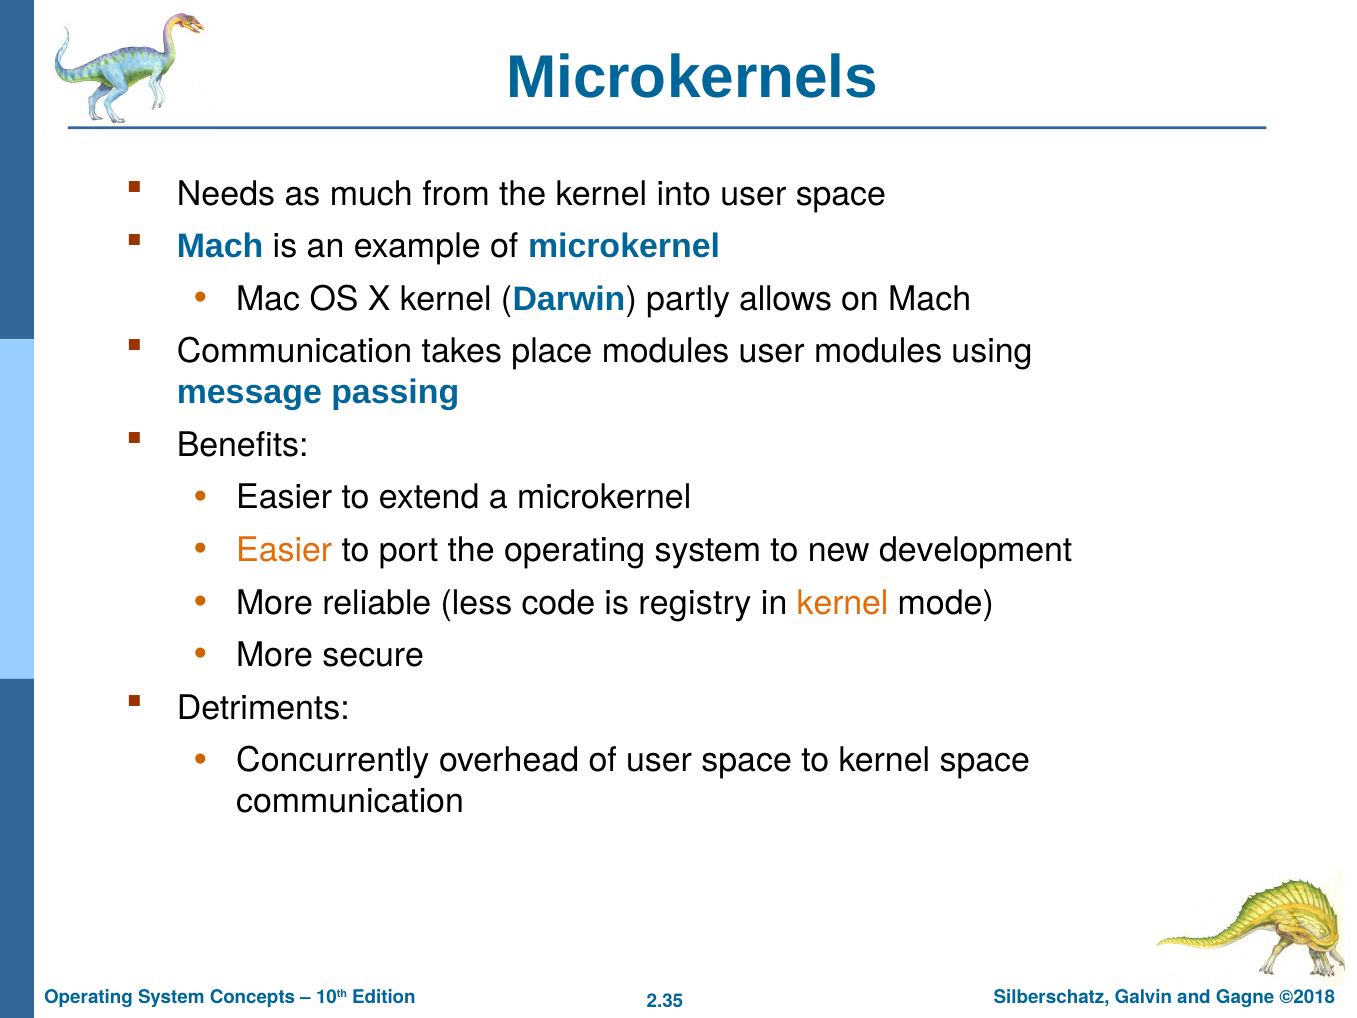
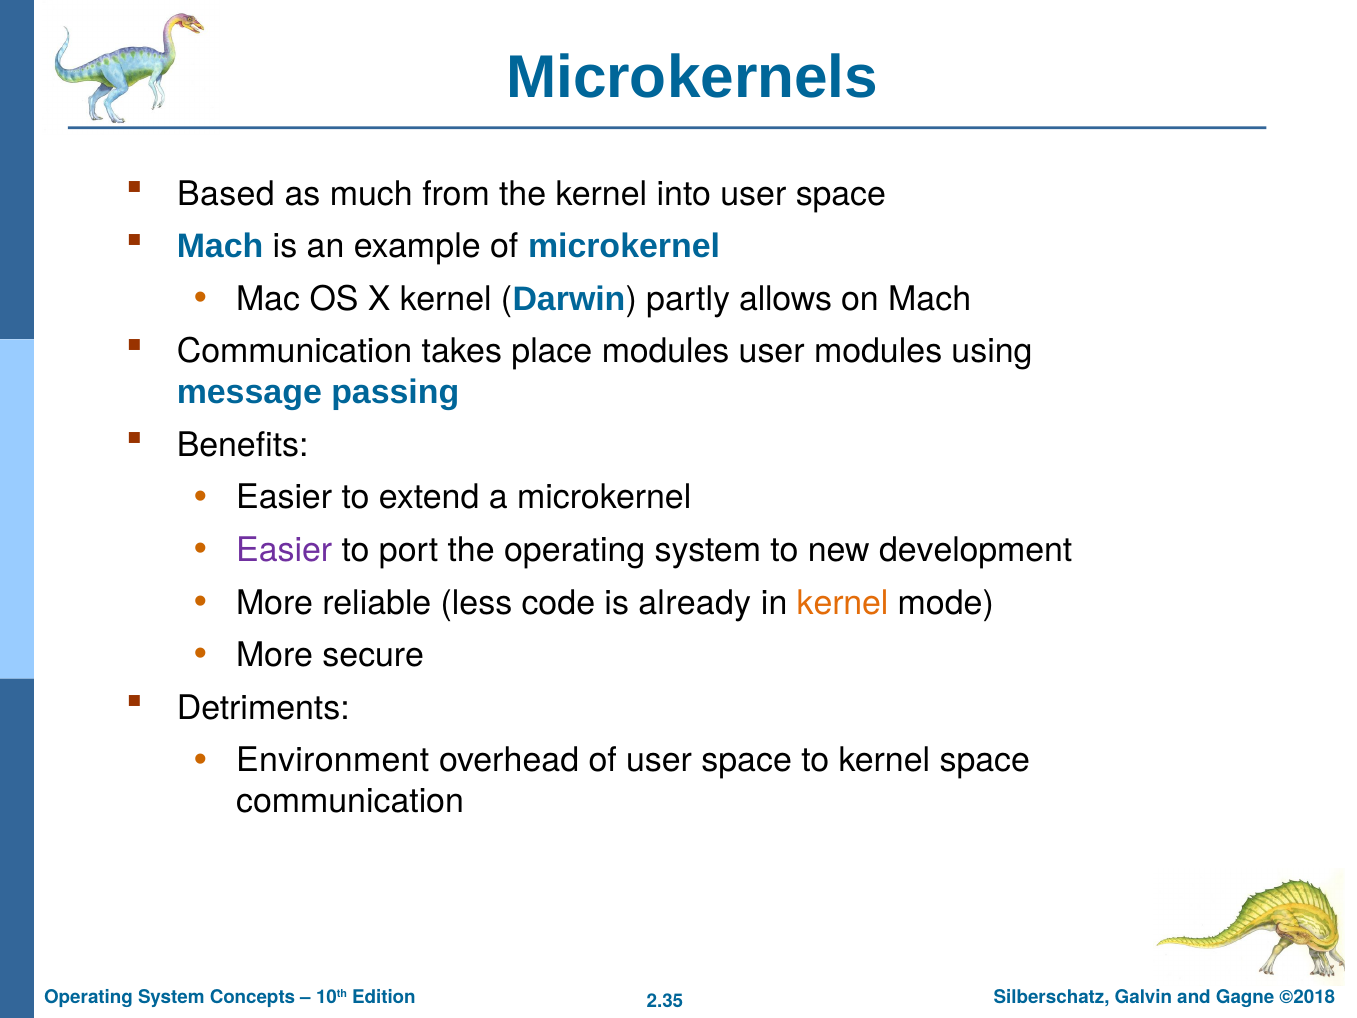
Needs: Needs -> Based
Easier at (284, 550) colour: orange -> purple
registry: registry -> already
Concurrently: Concurrently -> Environment
